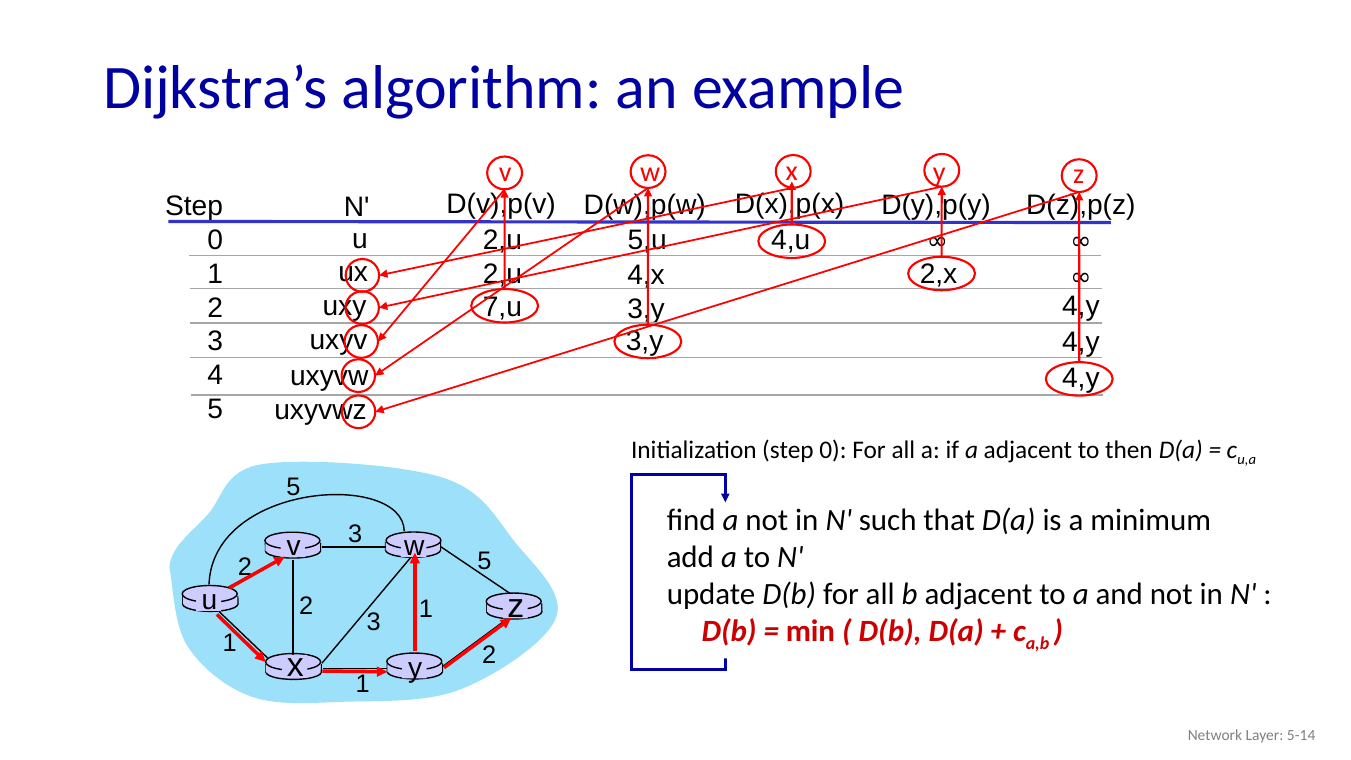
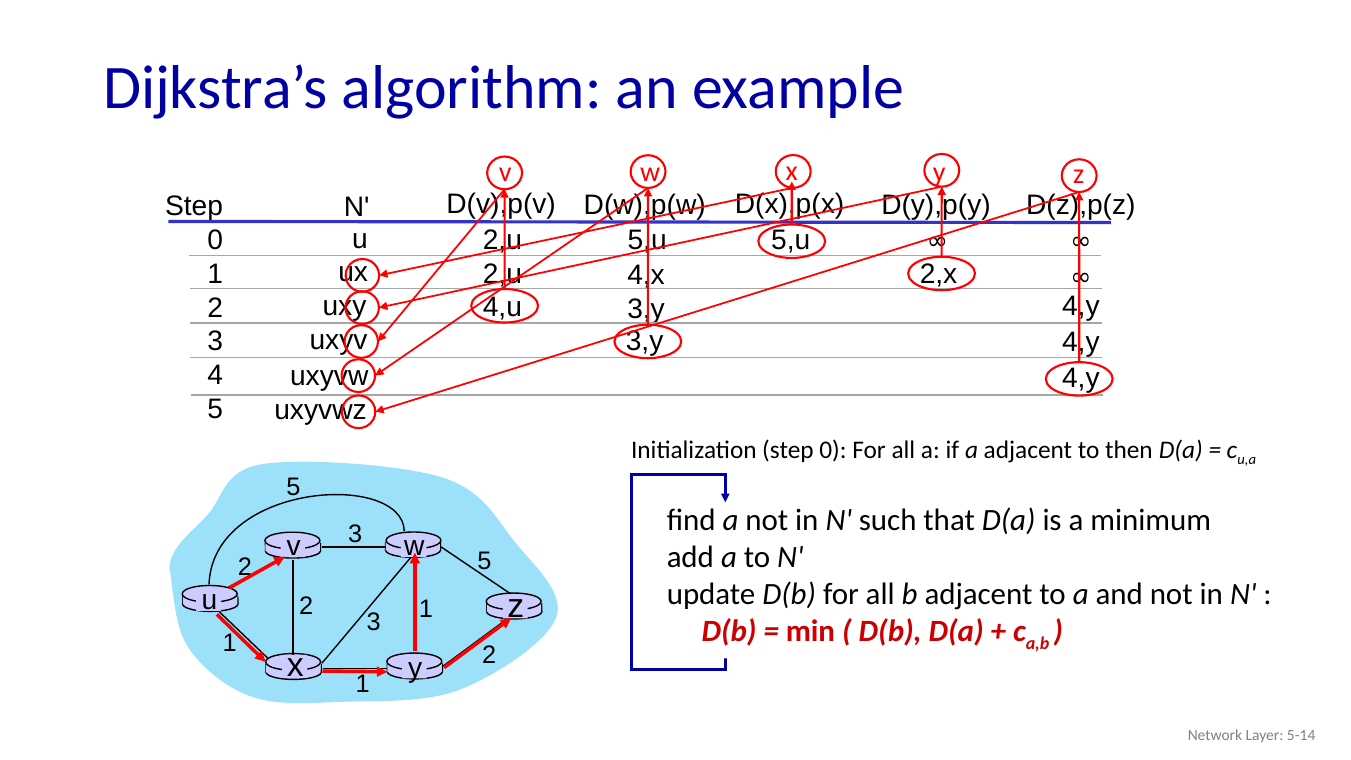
4,u at (791, 240): 4,u -> 5,u
7,u: 7,u -> 4,u
